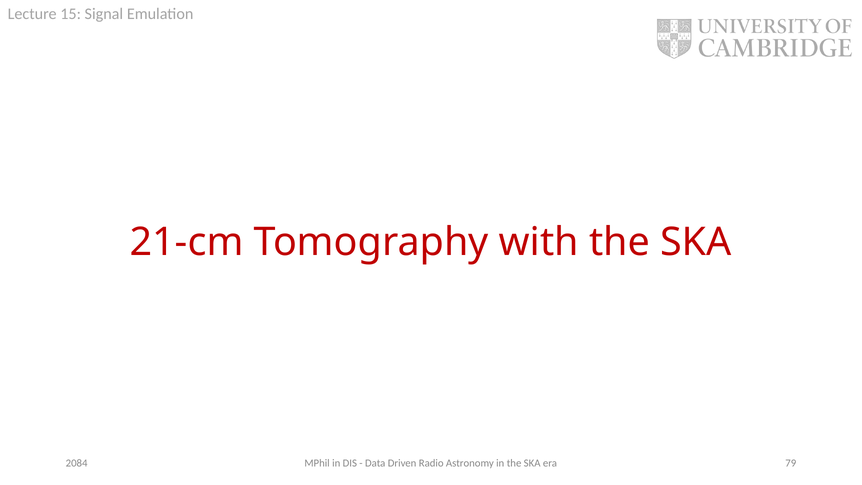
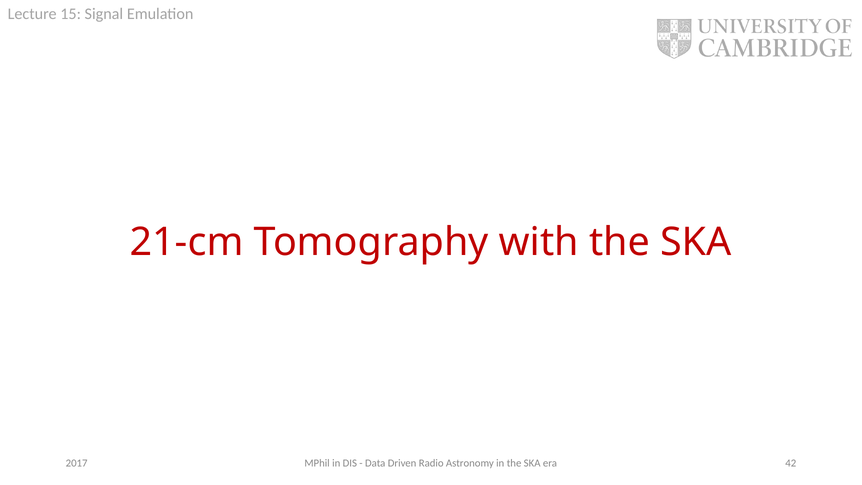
79: 79 -> 42
2084: 2084 -> 2017
